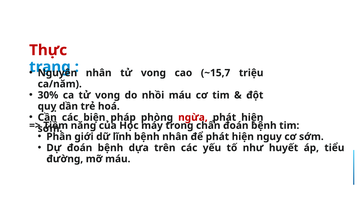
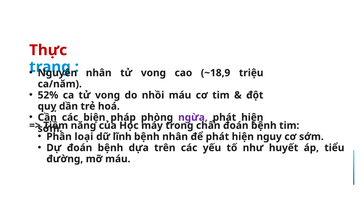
~15,7: ~15,7 -> ~18,9
30%: 30% -> 52%
ngừa colour: red -> purple
giới: giới -> loại
